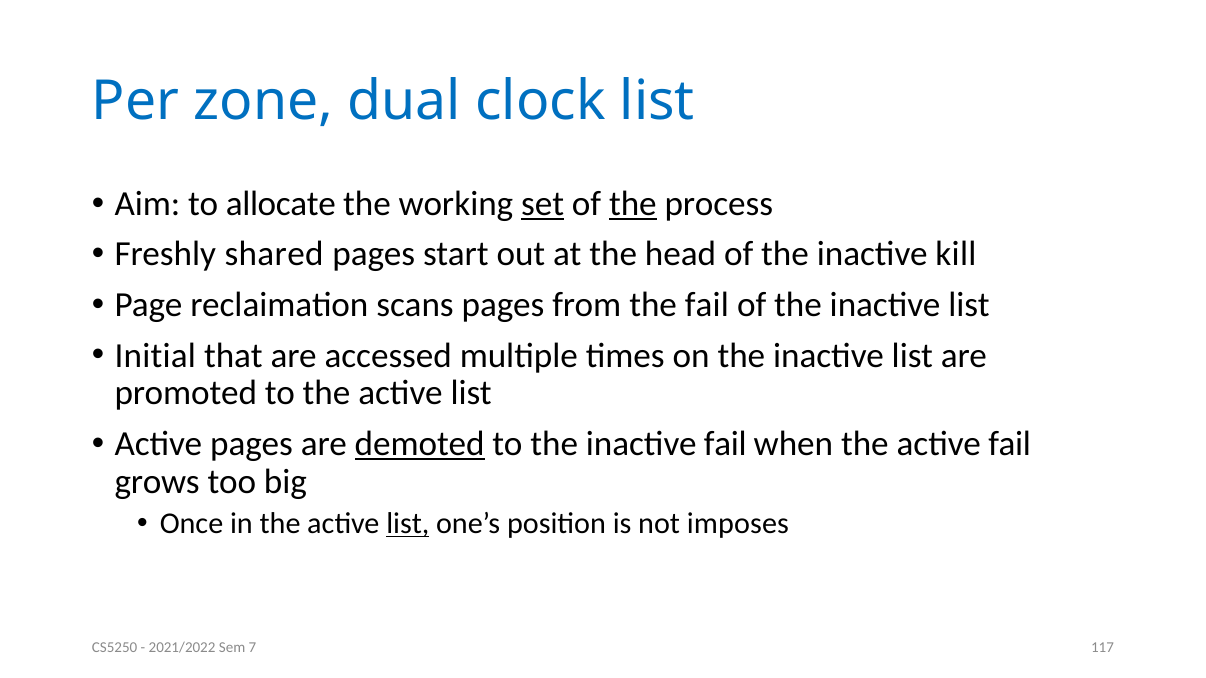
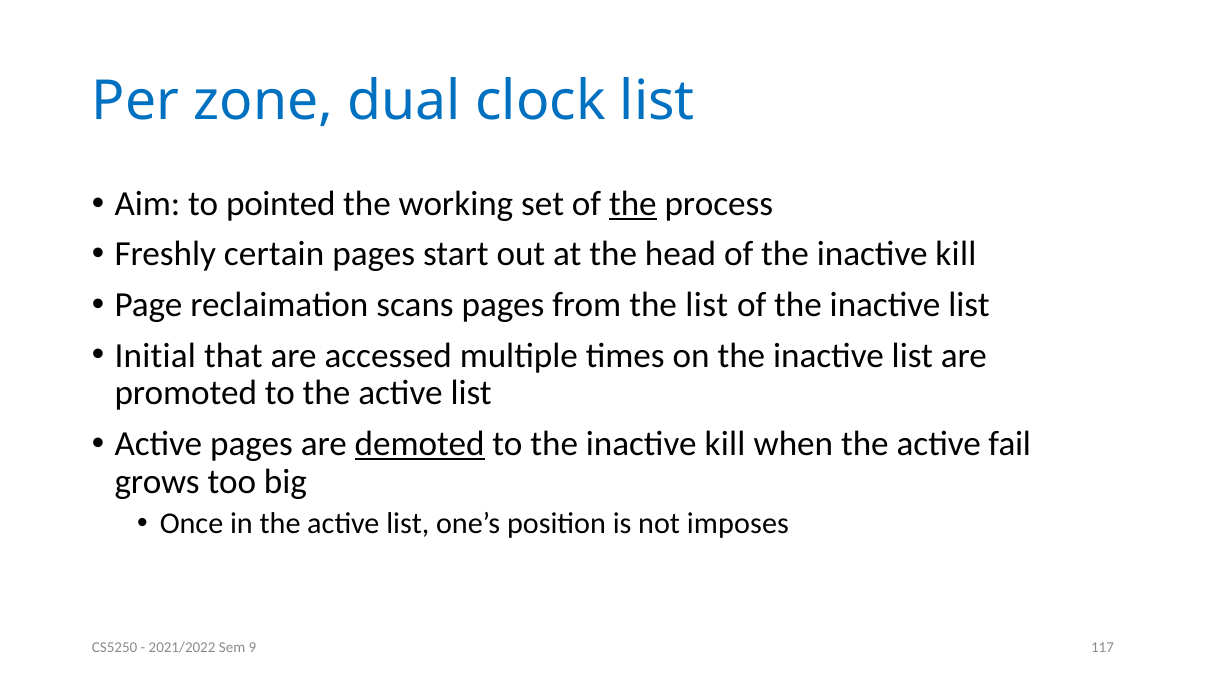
allocate: allocate -> pointed
set underline: present -> none
shared: shared -> certain
the fail: fail -> list
to the inactive fail: fail -> kill
list at (408, 524) underline: present -> none
7: 7 -> 9
